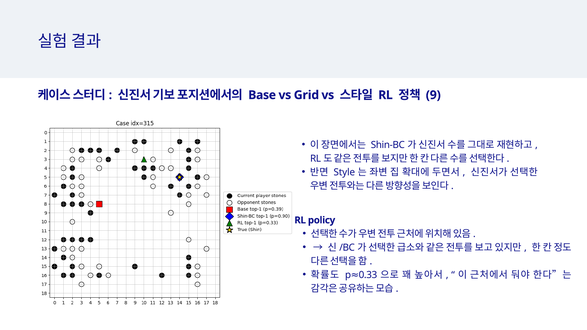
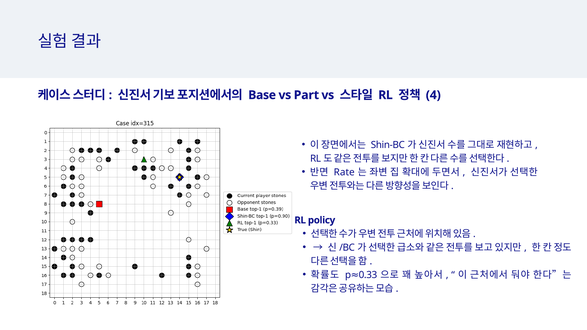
Grid: Grid -> Part
9: 9 -> 4
Style: Style -> Rate
